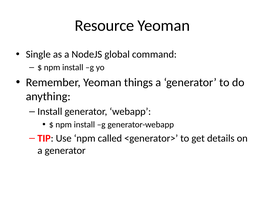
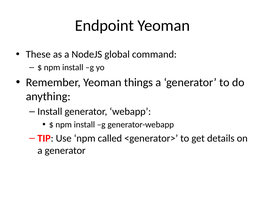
Resource: Resource -> Endpoint
Single: Single -> These
